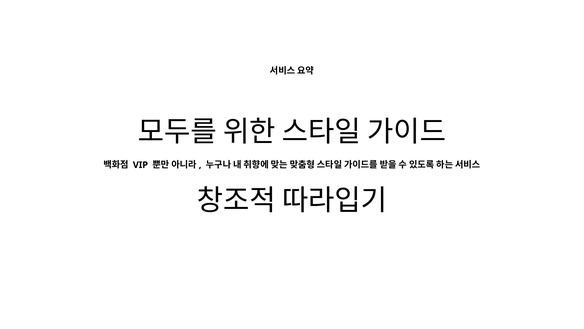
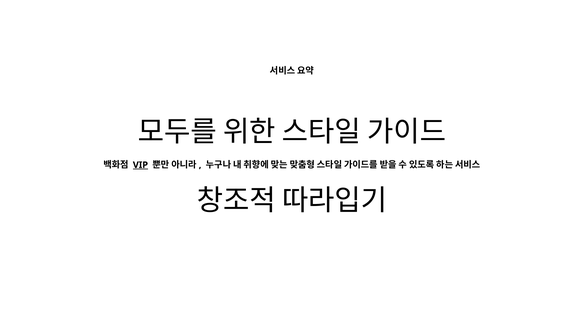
VIP underline: none -> present
